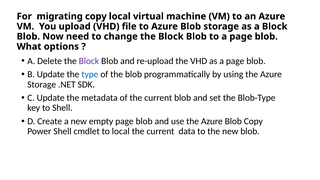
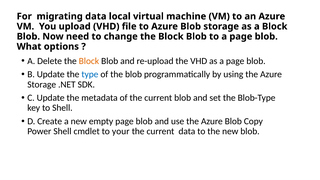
migrating copy: copy -> data
Block at (89, 61) colour: purple -> orange
to local: local -> your
